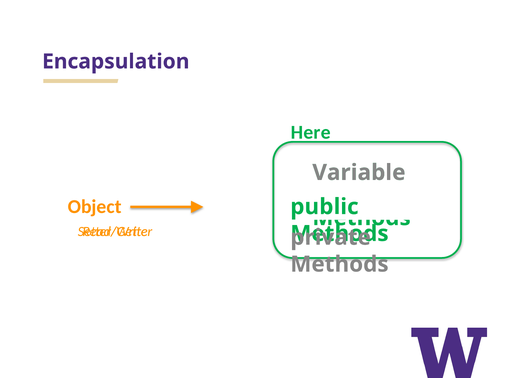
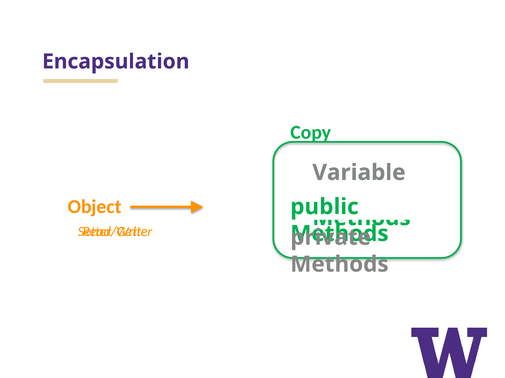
Here: Here -> Copy
